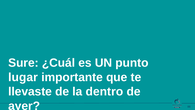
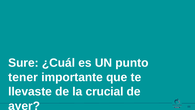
lugar: lugar -> tener
dentro: dentro -> crucial
